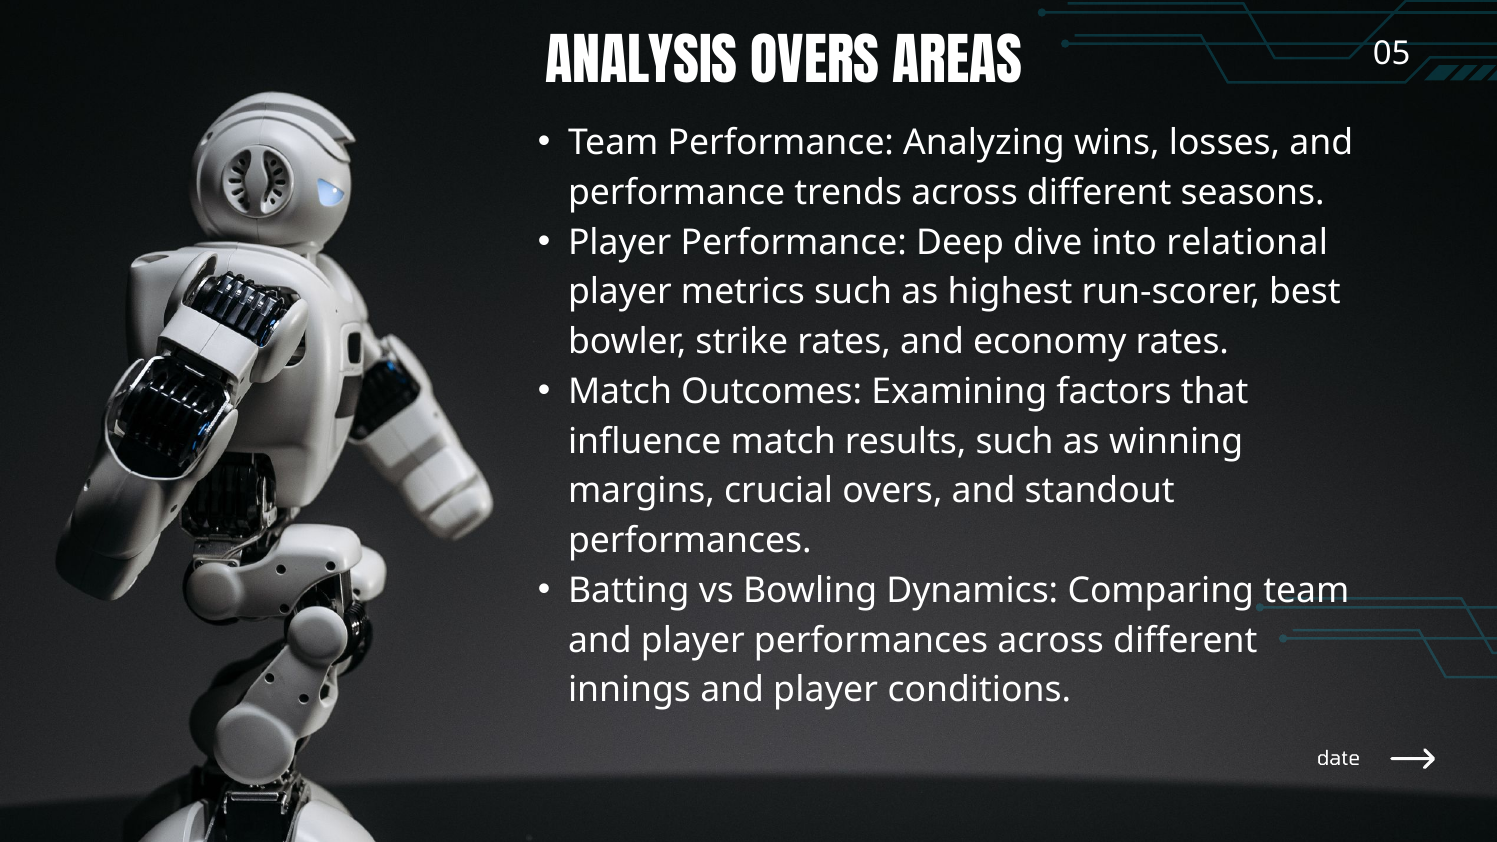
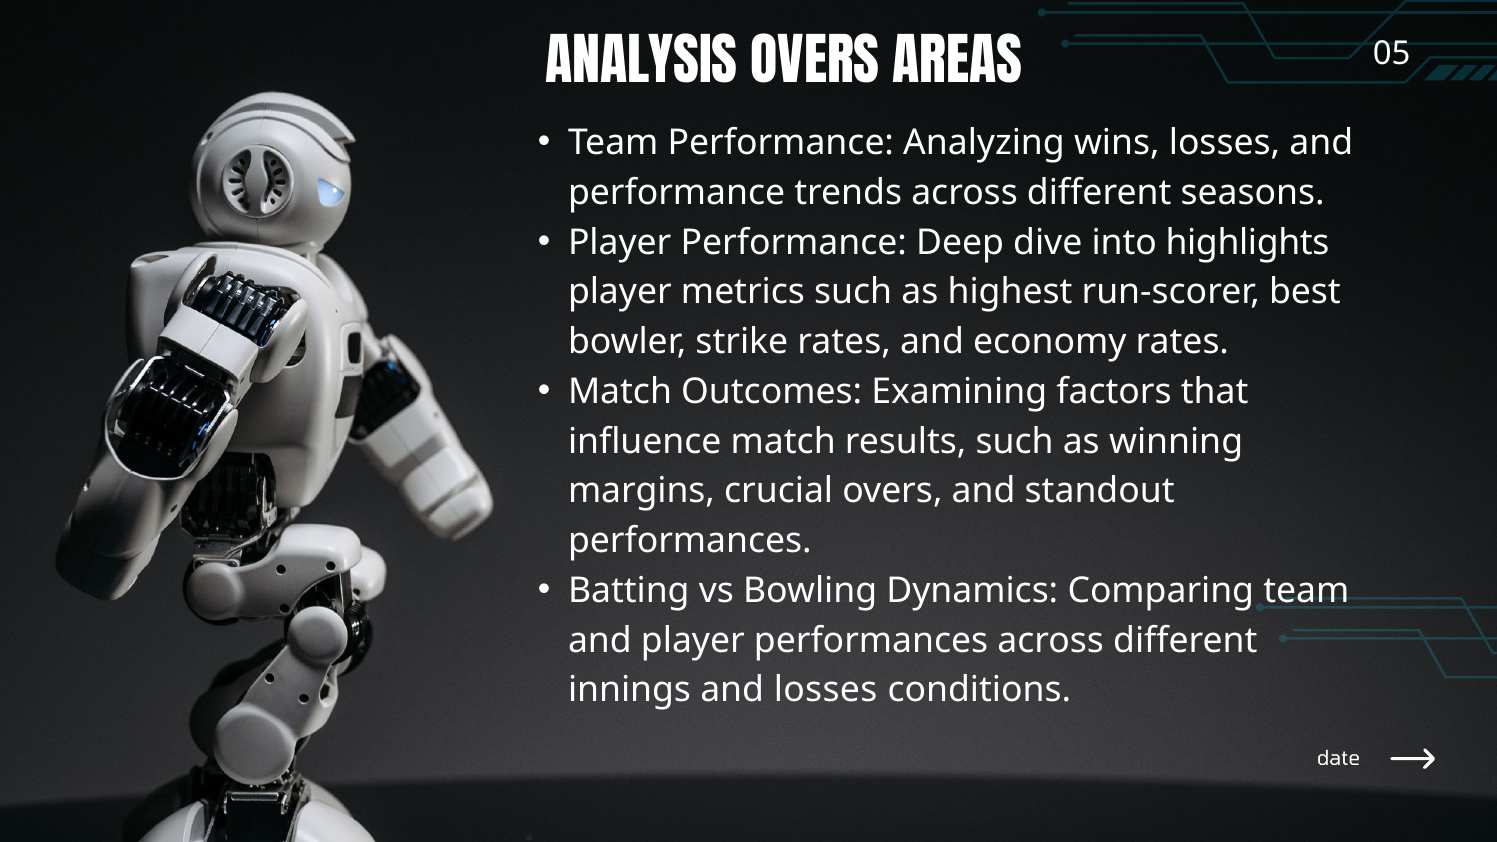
relational: relational -> highlights
innings and player: player -> losses
